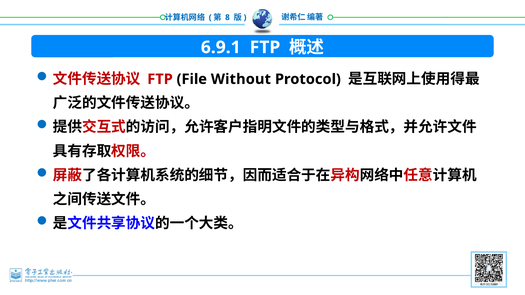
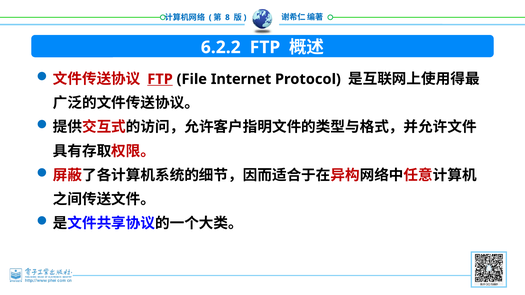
6.9.1: 6.9.1 -> 6.2.2
FTP at (160, 79) underline: none -> present
Without: Without -> Internet
